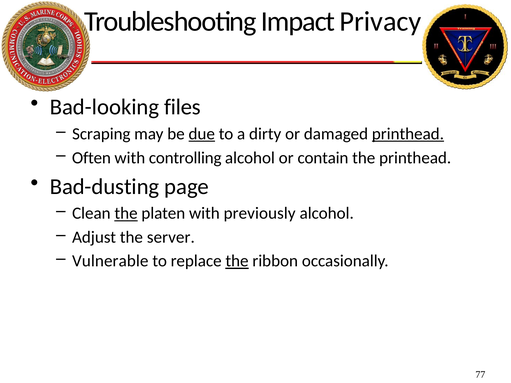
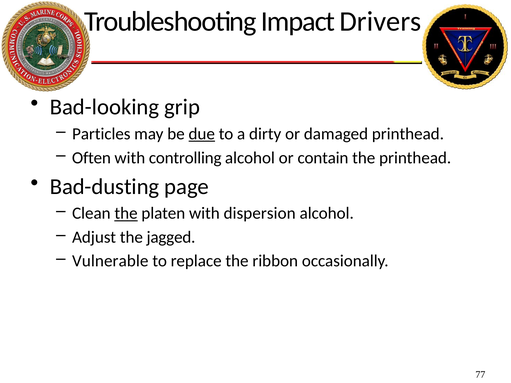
Privacy: Privacy -> Drivers
files: files -> grip
Scraping: Scraping -> Particles
printhead at (408, 134) underline: present -> none
previously: previously -> dispersion
server: server -> jagged
the at (237, 261) underline: present -> none
